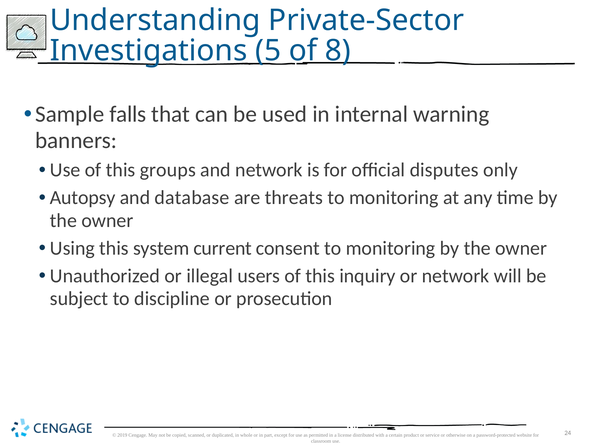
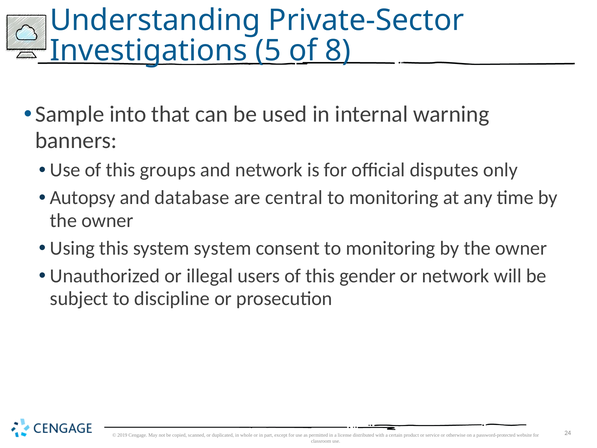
falls: falls -> into
threats: threats -> central
system current: current -> system
inquiry: inquiry -> gender
